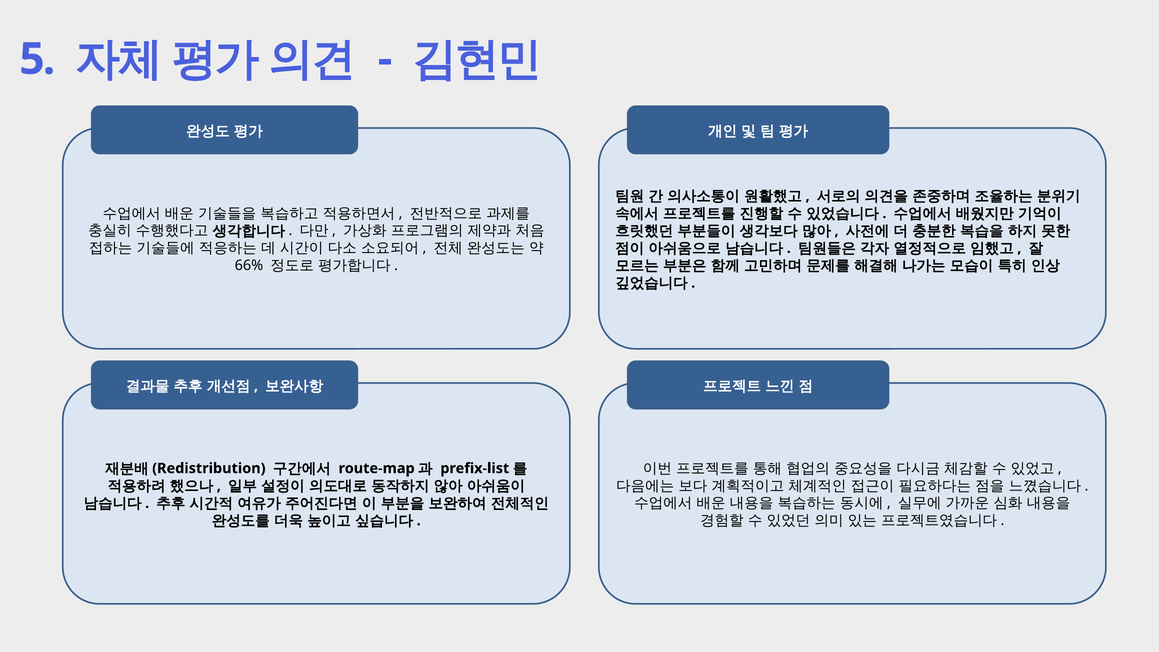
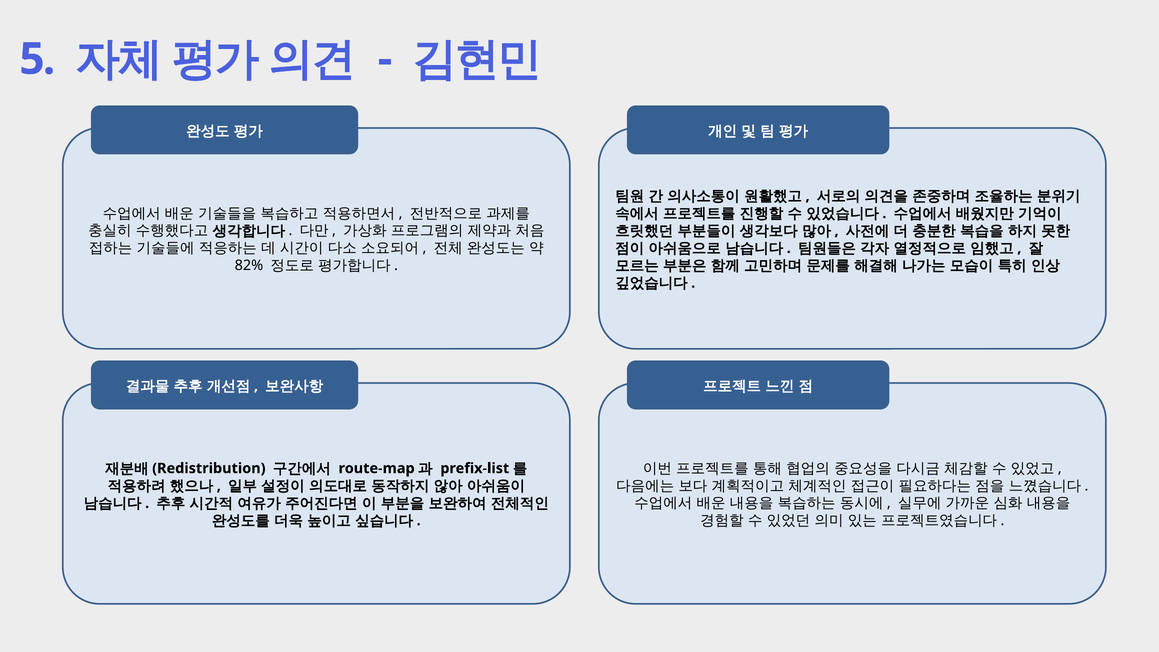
66%: 66% -> 82%
